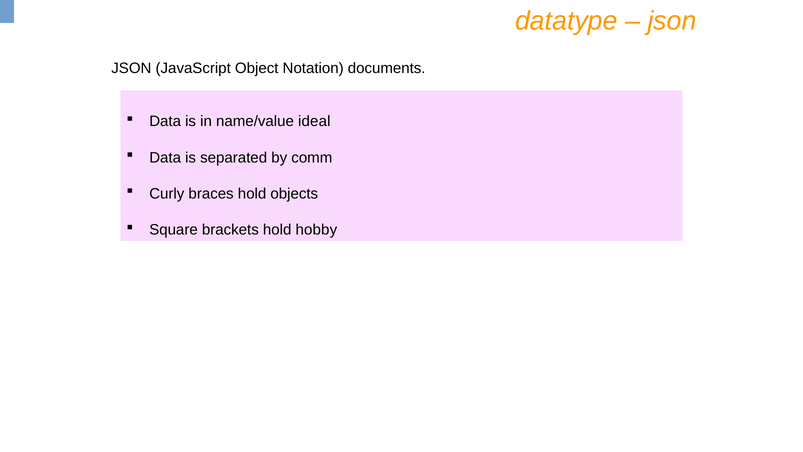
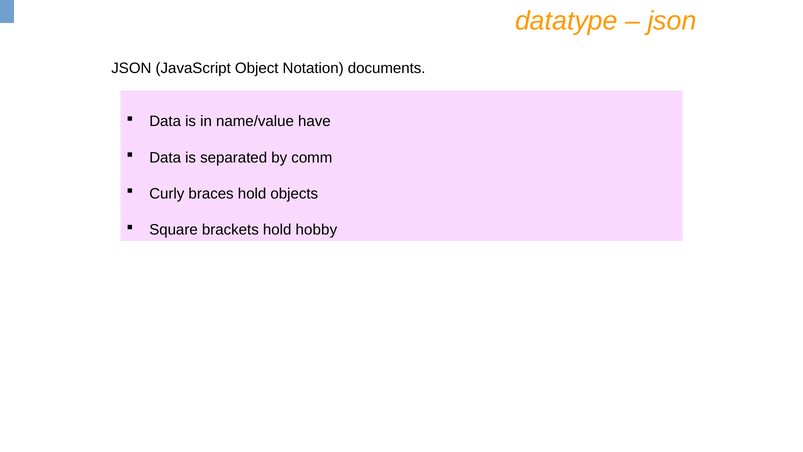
ideal: ideal -> have
